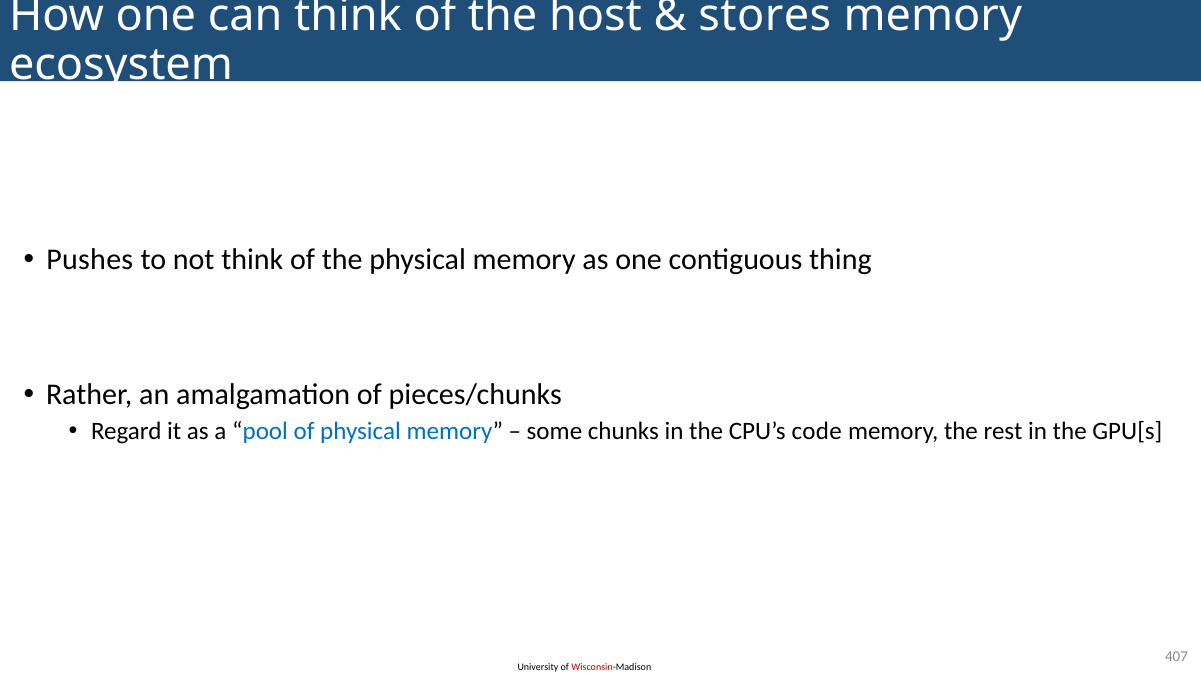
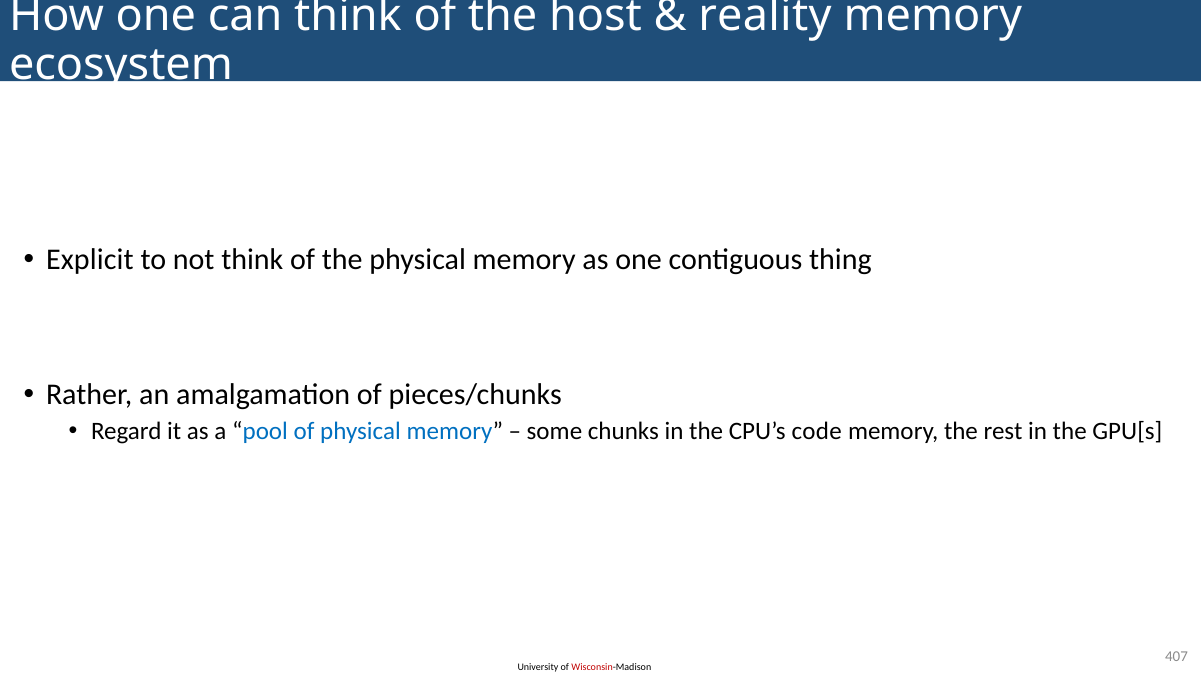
stores: stores -> reality
Pushes: Pushes -> Explicit
